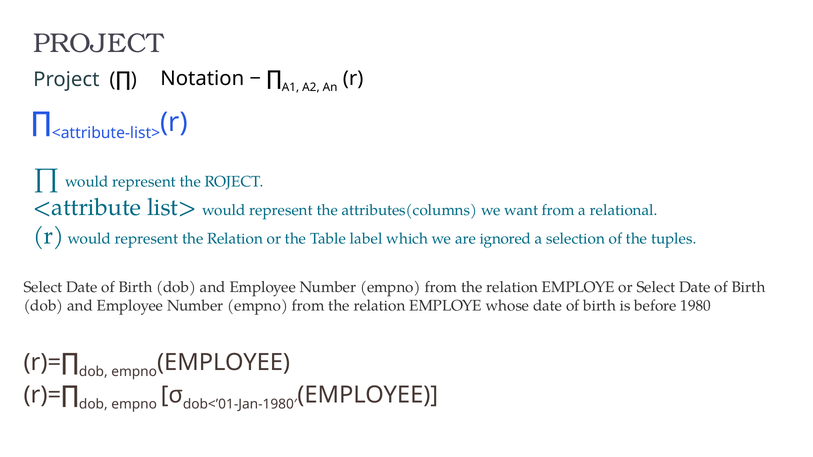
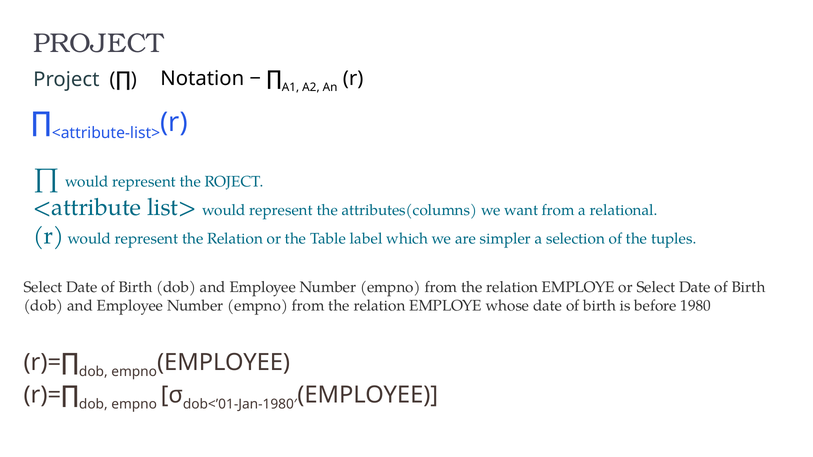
ignored: ignored -> simpler
